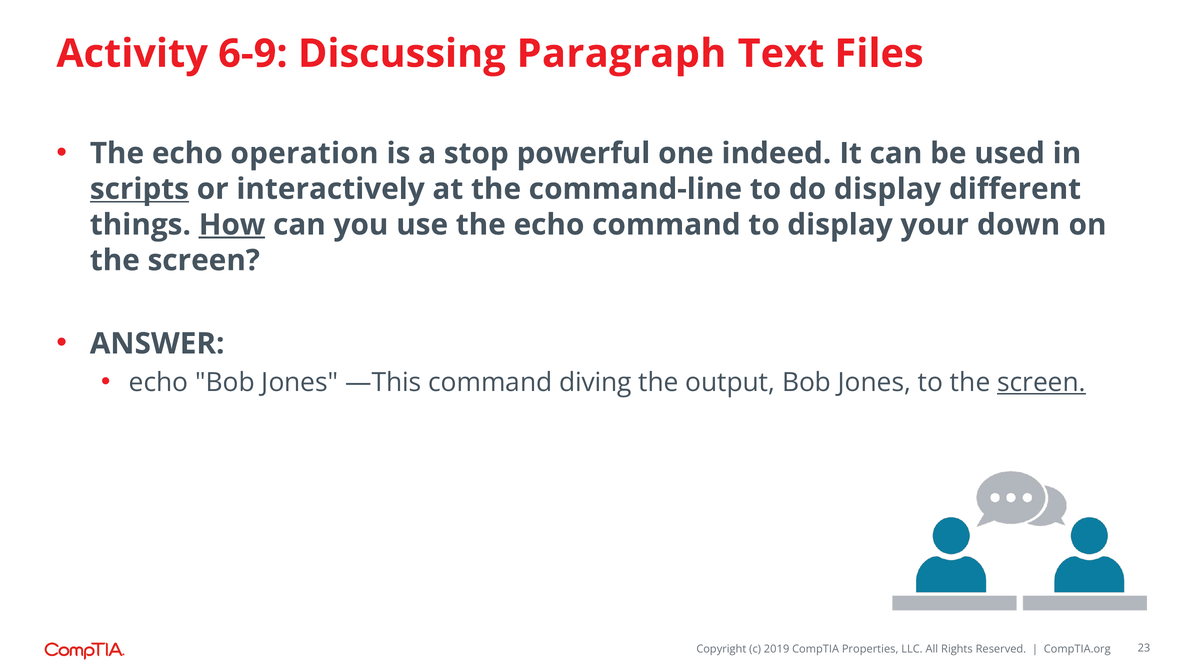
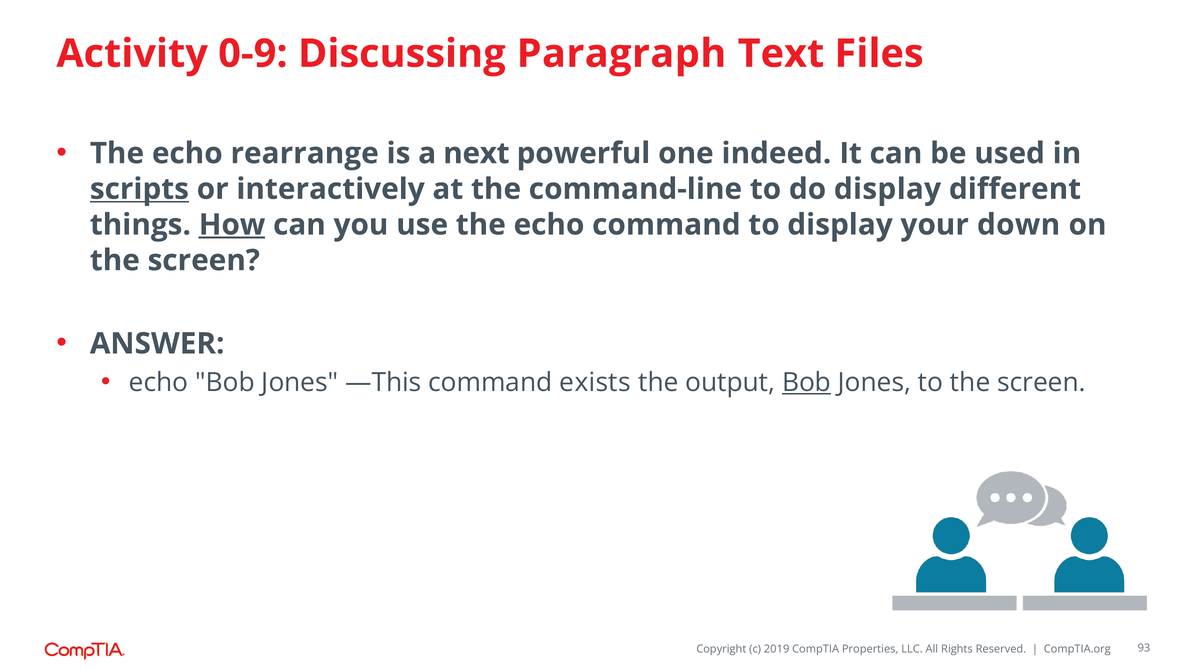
6-9: 6-9 -> 0-9
operation: operation -> rearrange
stop: stop -> next
diving: diving -> exists
Bob at (807, 383) underline: none -> present
screen at (1041, 383) underline: present -> none
23: 23 -> 93
